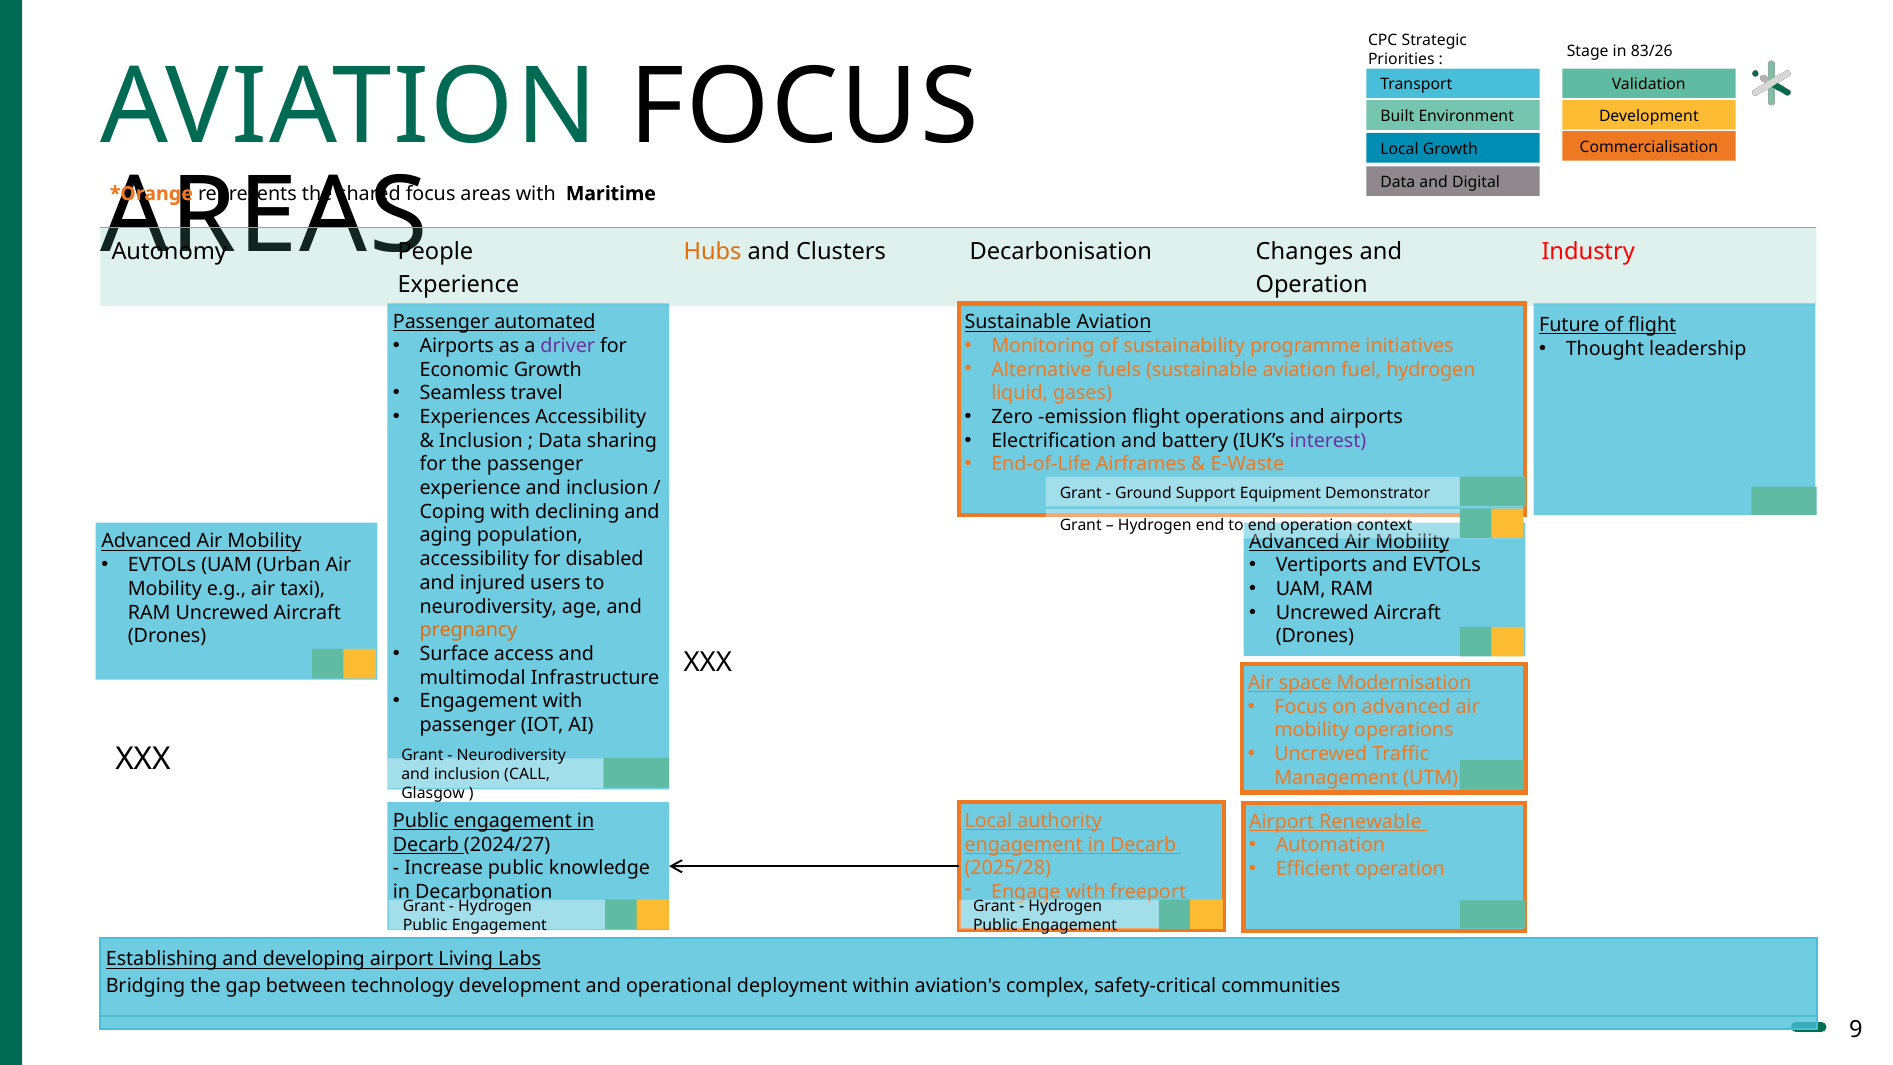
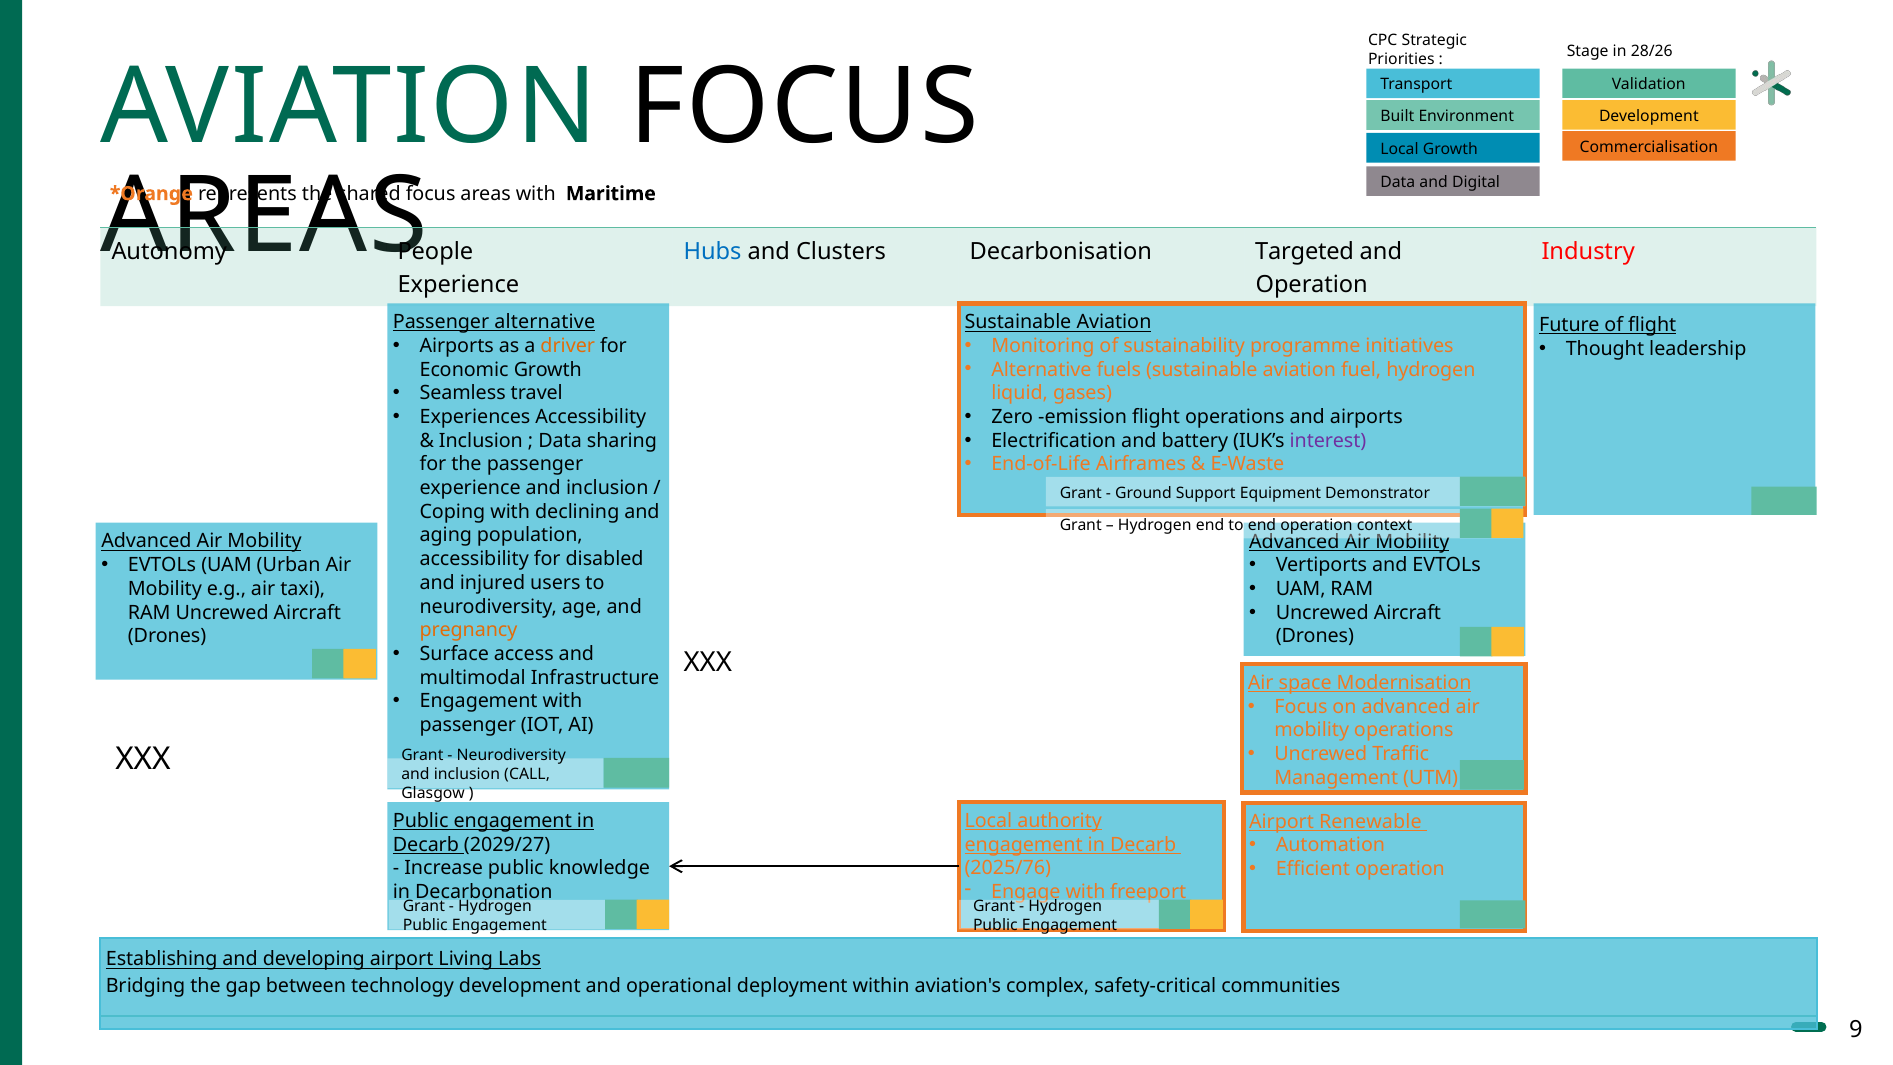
83/26: 83/26 -> 28/26
Hubs colour: orange -> blue
Changes: Changes -> Targeted
Passenger automated: automated -> alternative
driver colour: purple -> orange
2024/27: 2024/27 -> 2029/27
2025/28: 2025/28 -> 2025/76
